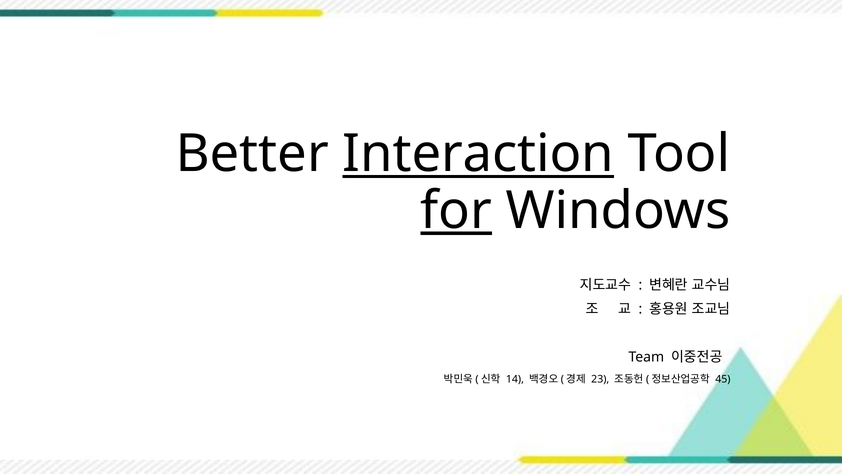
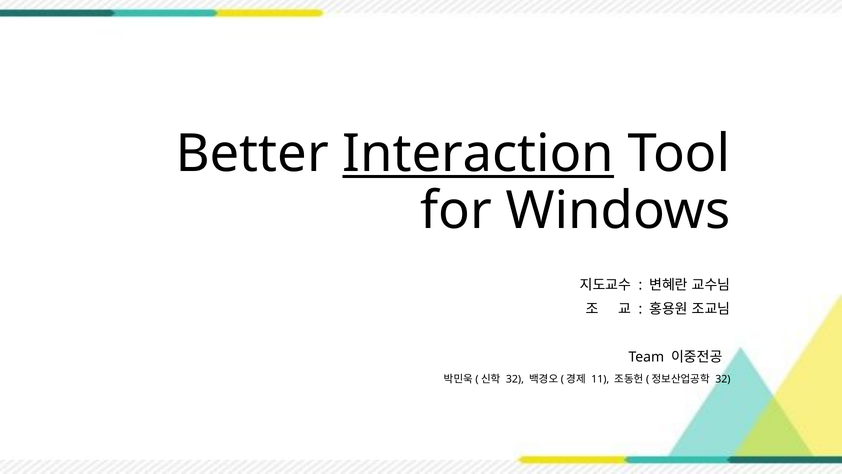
for underline: present -> none
14 at (515, 379): 14 -> 32
23: 23 -> 11
45 at (723, 379): 45 -> 32
